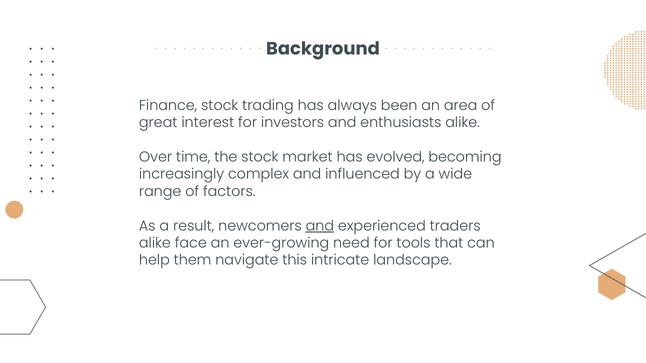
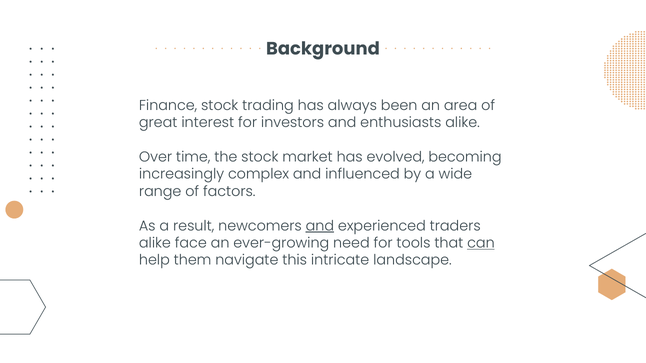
can underline: none -> present
